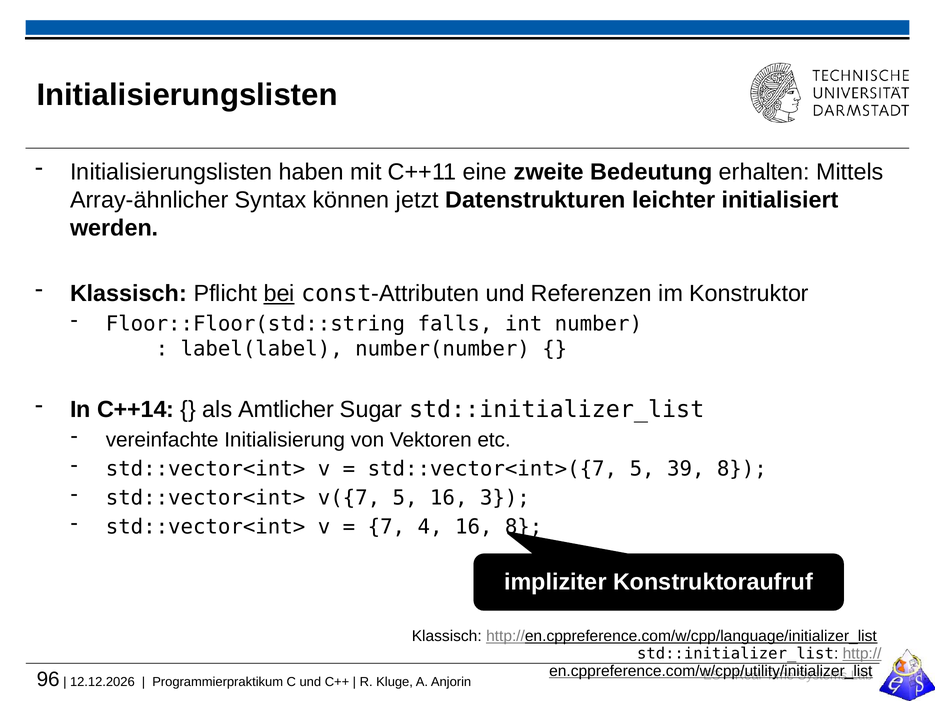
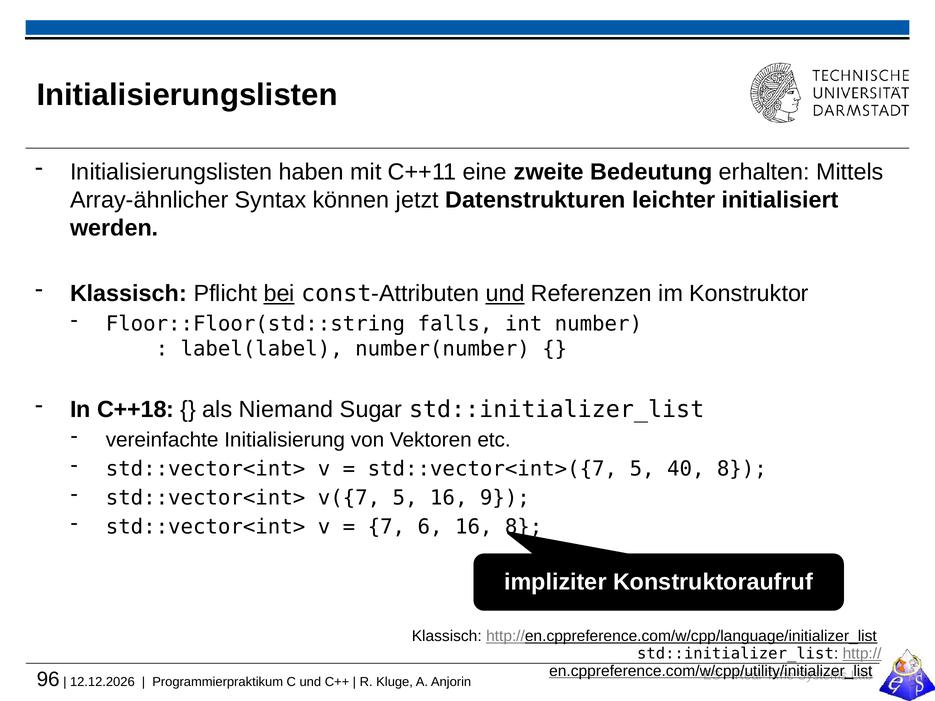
und at (505, 294) underline: none -> present
C++14: C++14 -> C++18
Amtlicher: Amtlicher -> Niemand
39: 39 -> 40
3: 3 -> 9
4: 4 -> 6
